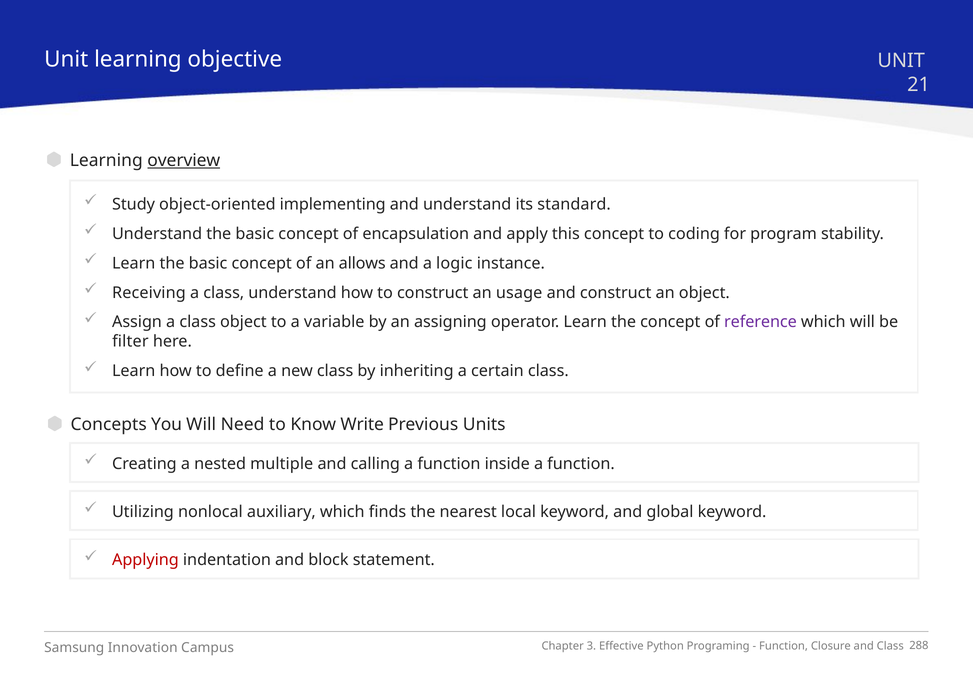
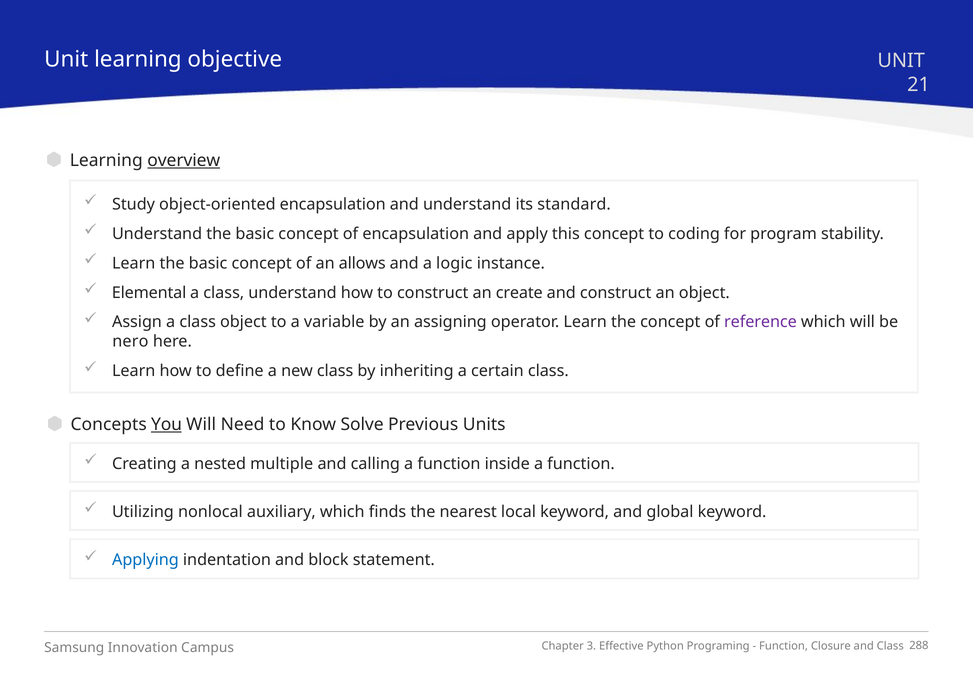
object-oriented implementing: implementing -> encapsulation
Receiving: Receiving -> Elemental
usage: usage -> create
filter: filter -> nero
You underline: none -> present
Write: Write -> Solve
Applying colour: red -> blue
